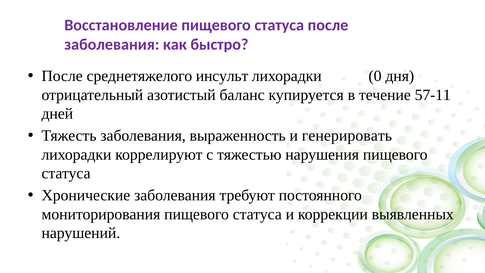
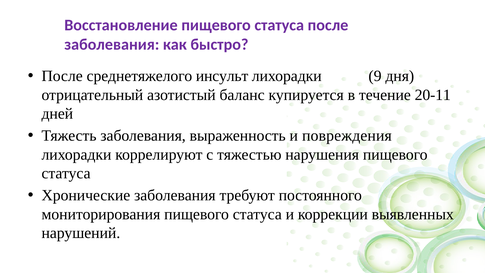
0: 0 -> 9
57-11: 57-11 -> 20-11
генерировать: генерировать -> повреждения
